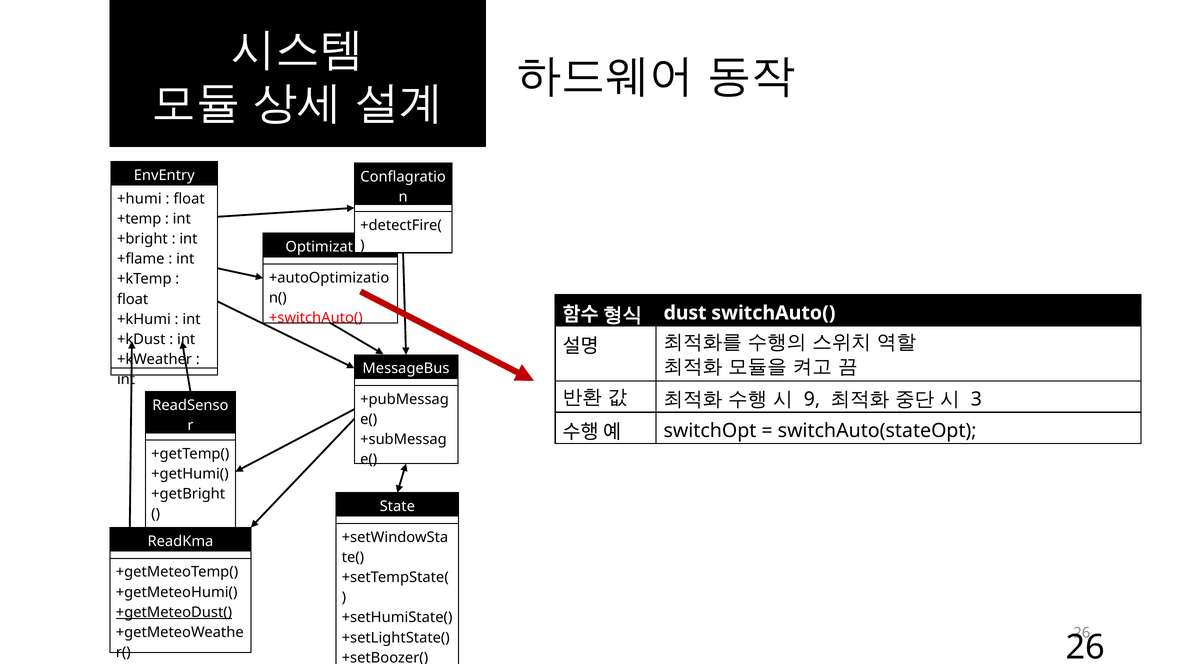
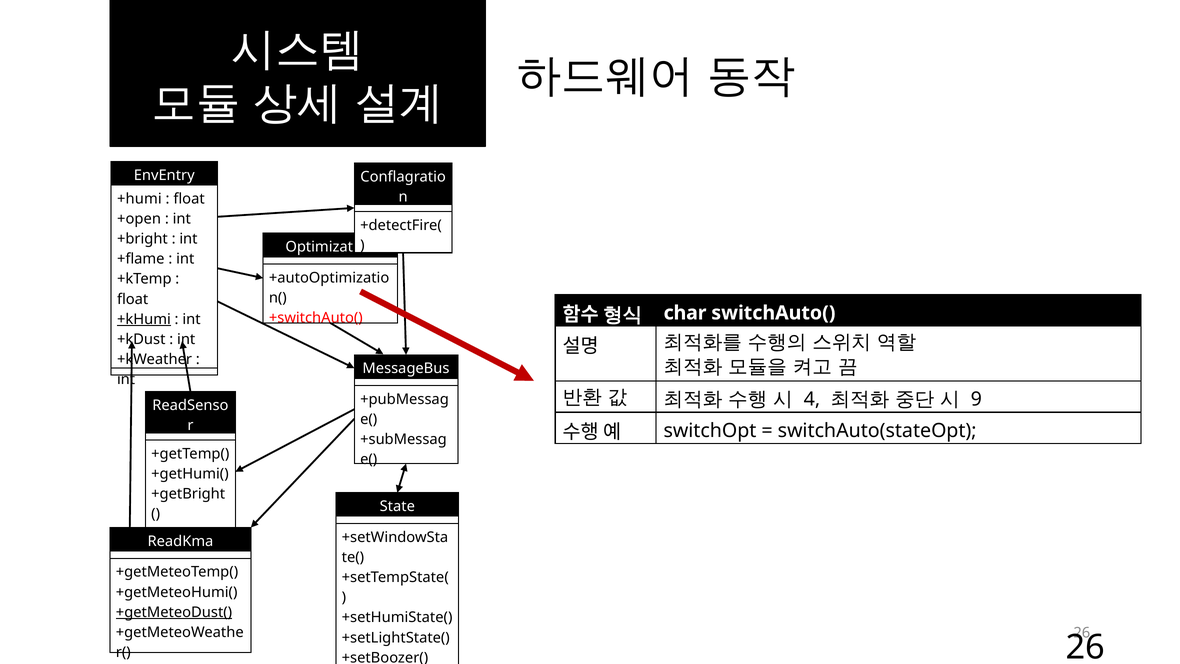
+temp: +temp -> +open
dust: dust -> char
+kHumi underline: none -> present
9: 9 -> 4
3: 3 -> 9
